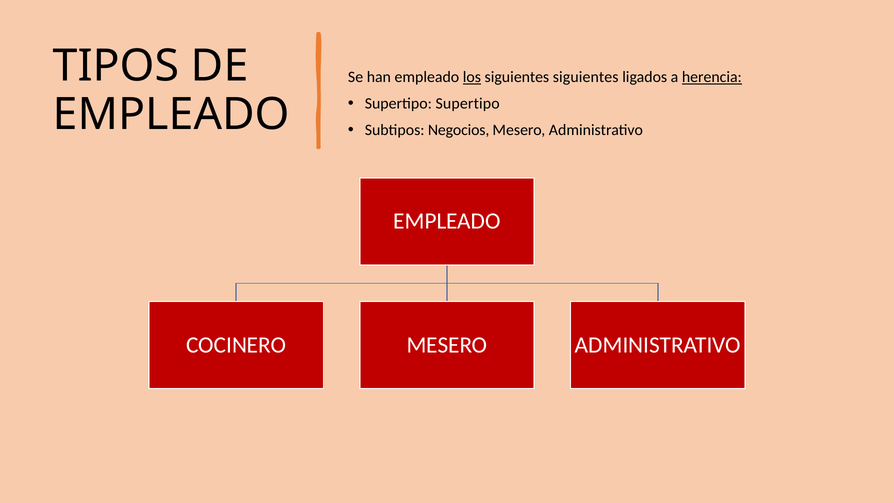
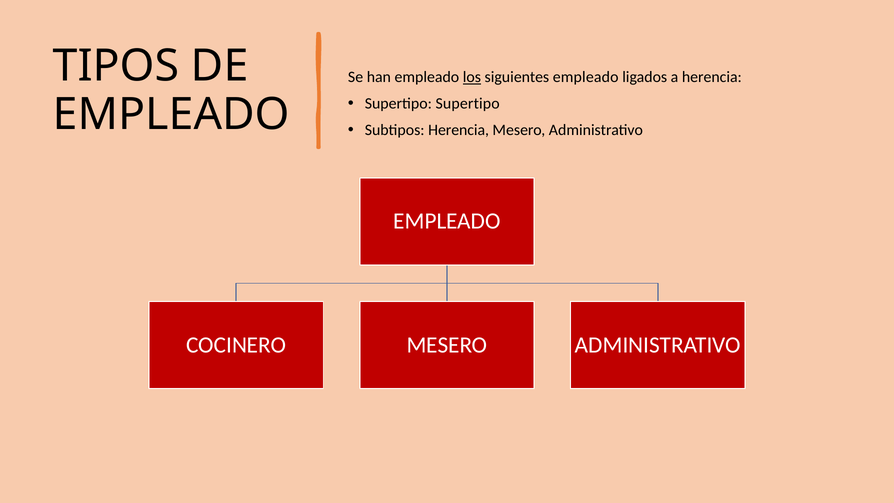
siguientes siguientes: siguientes -> empleado
herencia at (712, 77) underline: present -> none
Subtipos Negocios: Negocios -> Herencia
